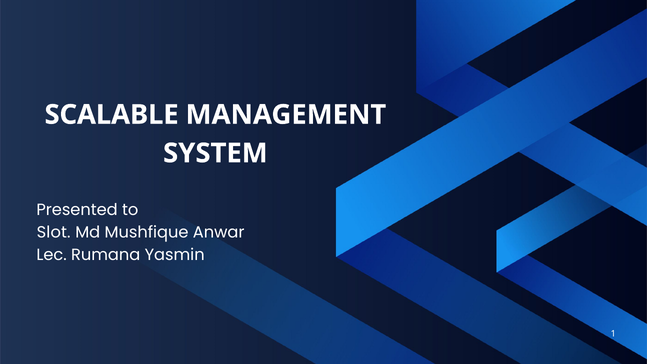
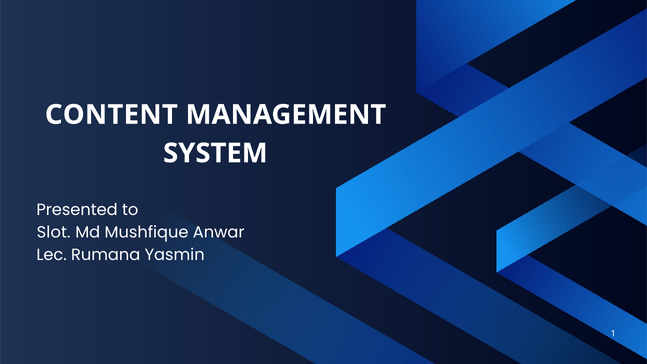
SCALABLE: SCALABLE -> CONTENT
